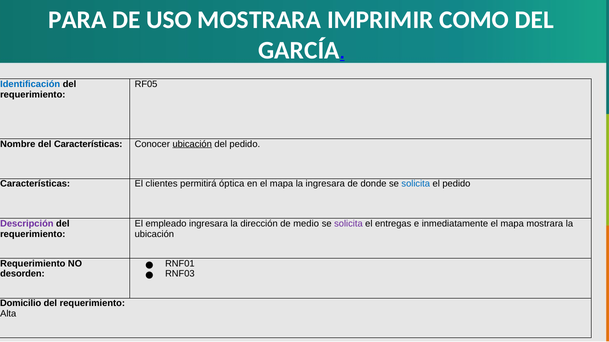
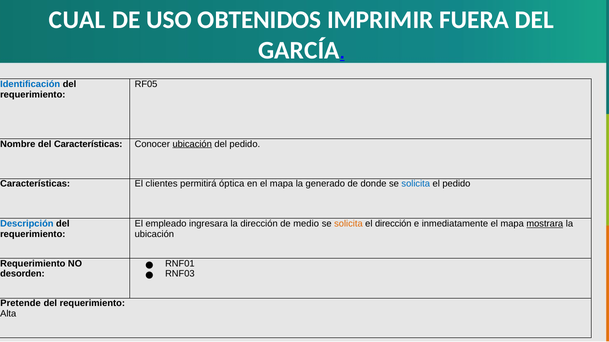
PARA: PARA -> CUAL
USO MOSTRARA: MOSTRARA -> OBTENIDOS
COMO: COMO -> FUERA
la ingresara: ingresara -> generado
Descripción colour: purple -> blue
solicita at (348, 224) colour: purple -> orange
el entregas: entregas -> dirección
mostrara at (545, 224) underline: none -> present
Domicilio: Domicilio -> Pretende
